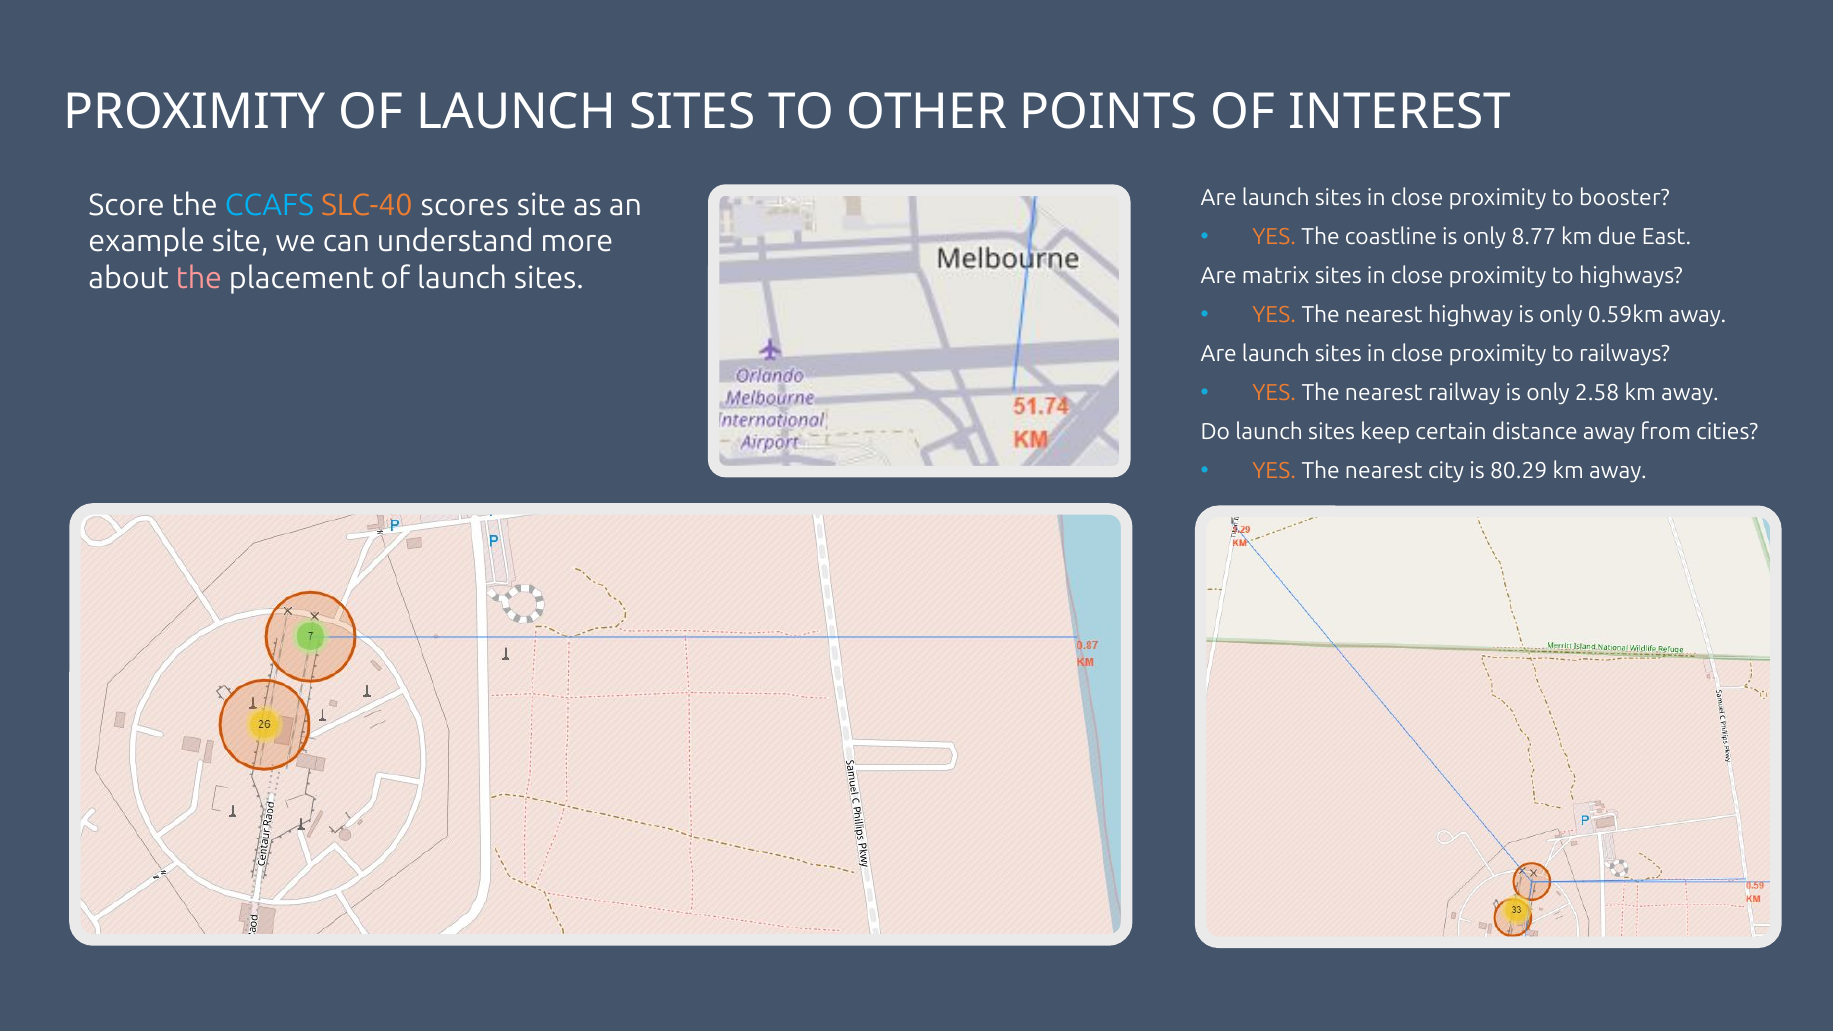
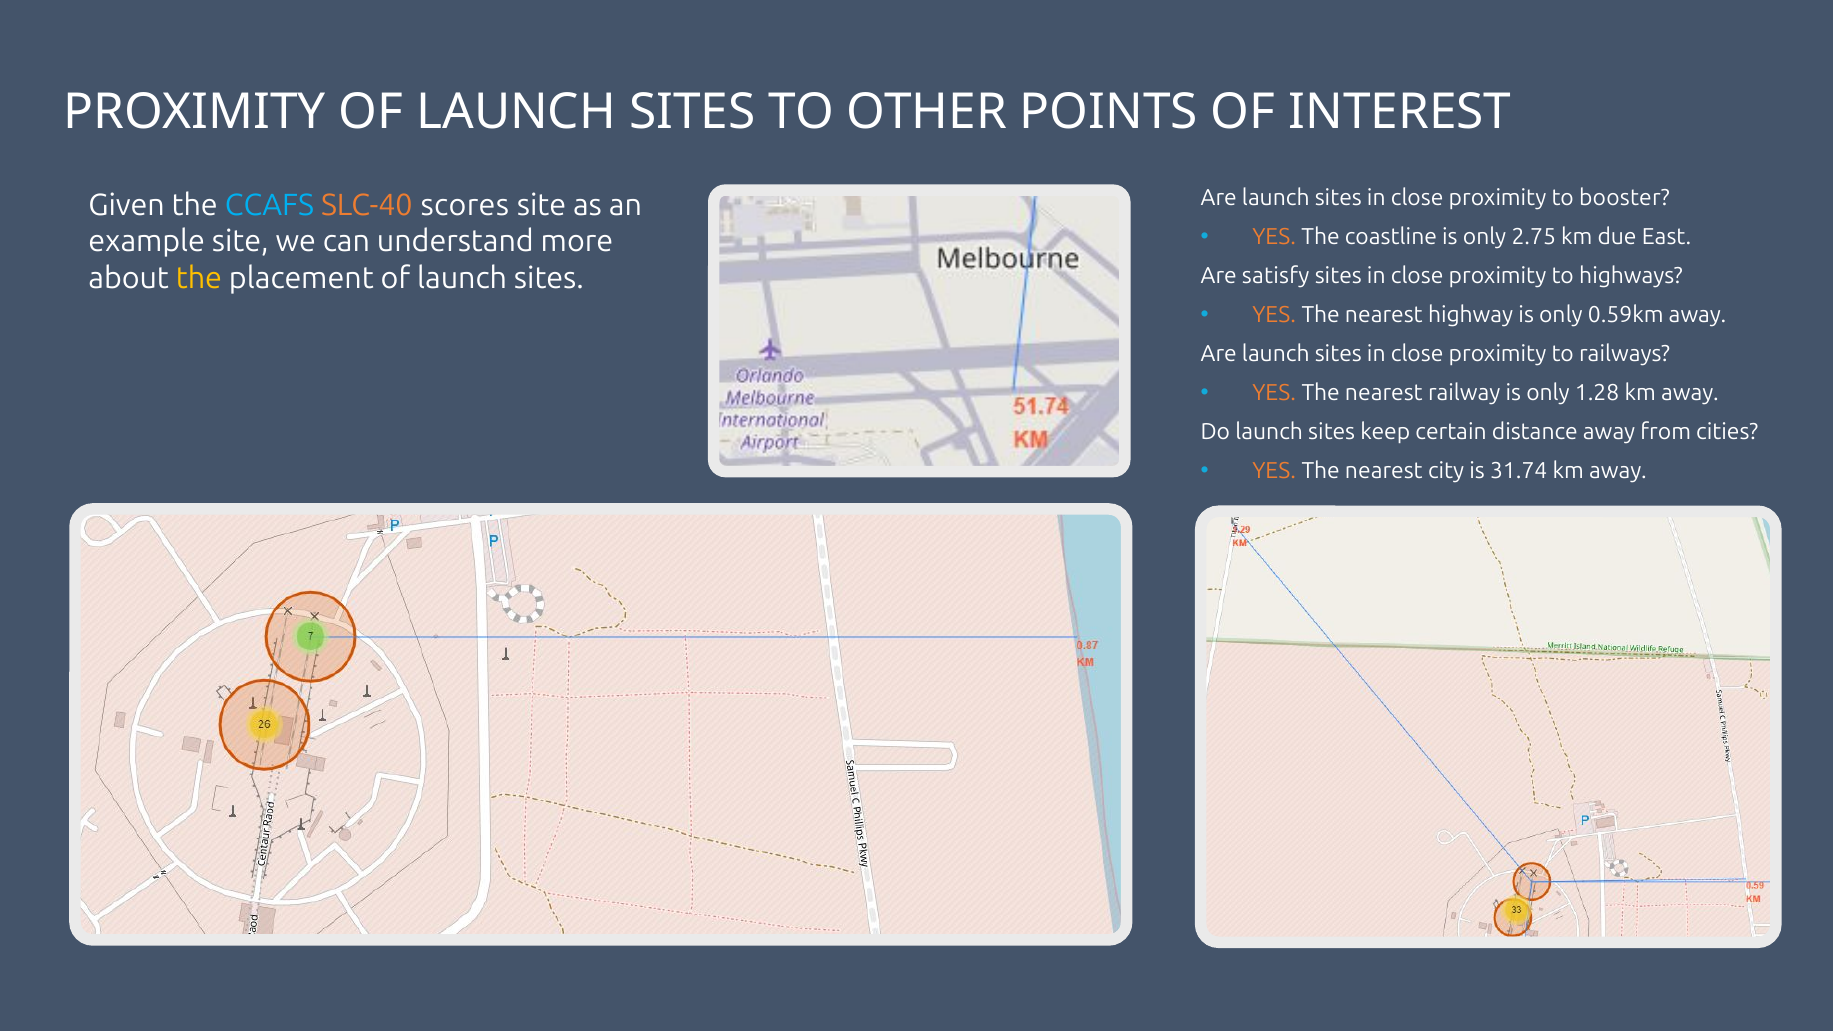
Score: Score -> Given
8.77: 8.77 -> 2.75
the at (199, 278) colour: pink -> yellow
matrix: matrix -> satisfy
2.58: 2.58 -> 1.28
80.29: 80.29 -> 31.74
